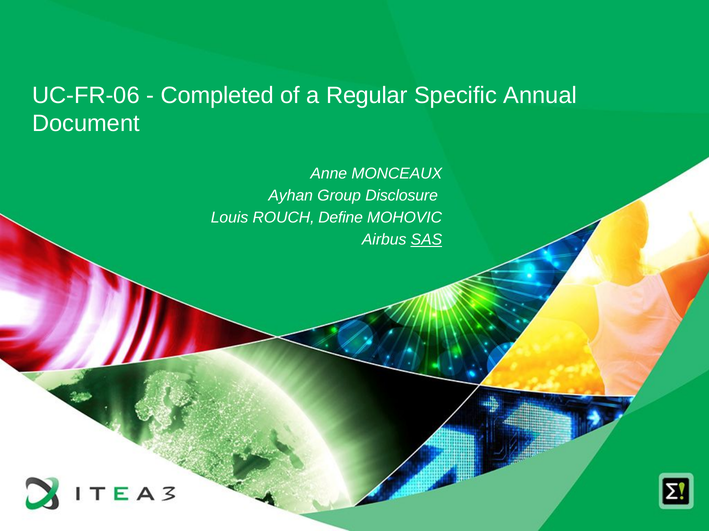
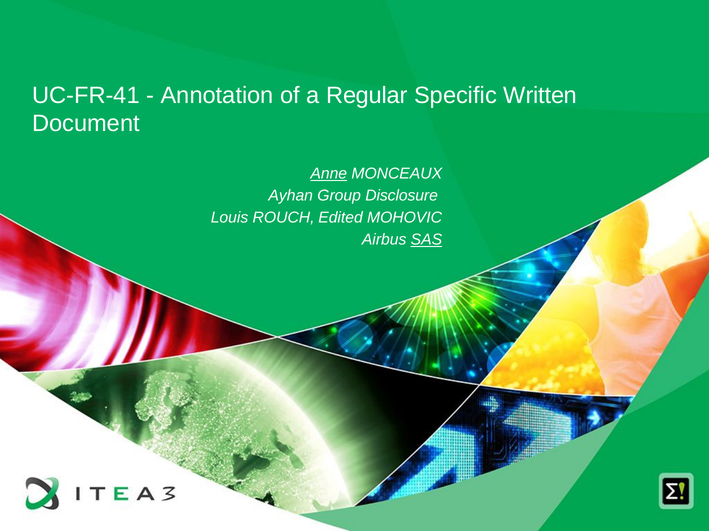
UC-FR-06: UC-FR-06 -> UC-FR-41
Completed: Completed -> Annotation
Annual: Annual -> Written
Anne underline: none -> present
Define: Define -> Edited
